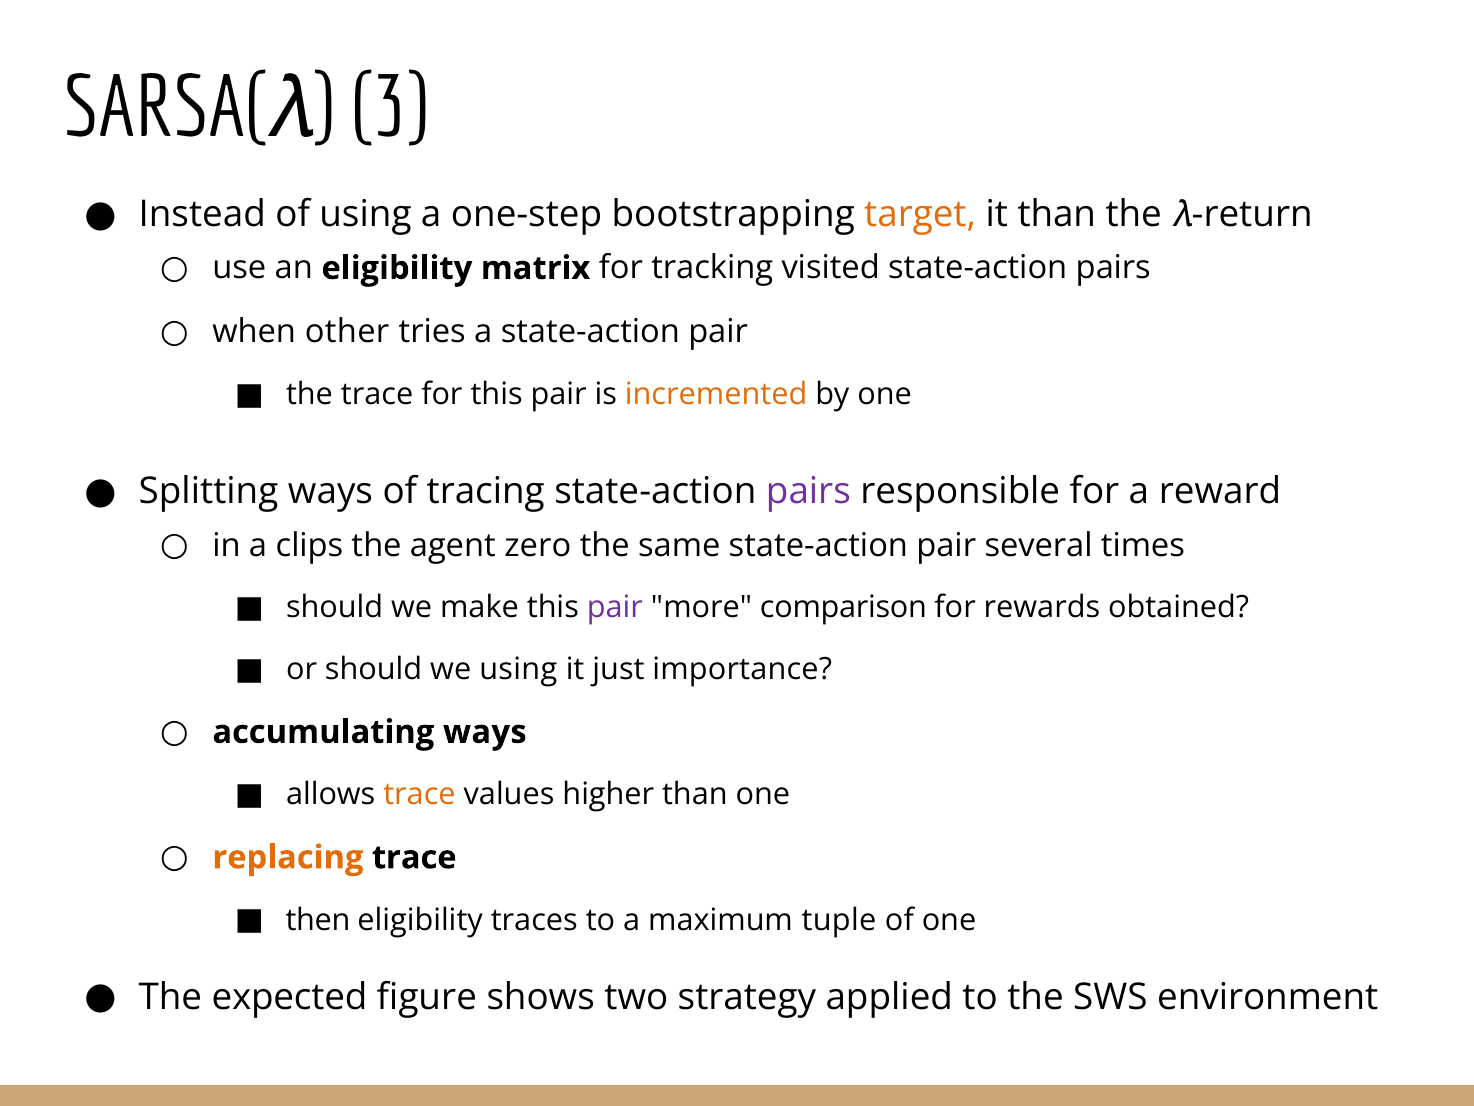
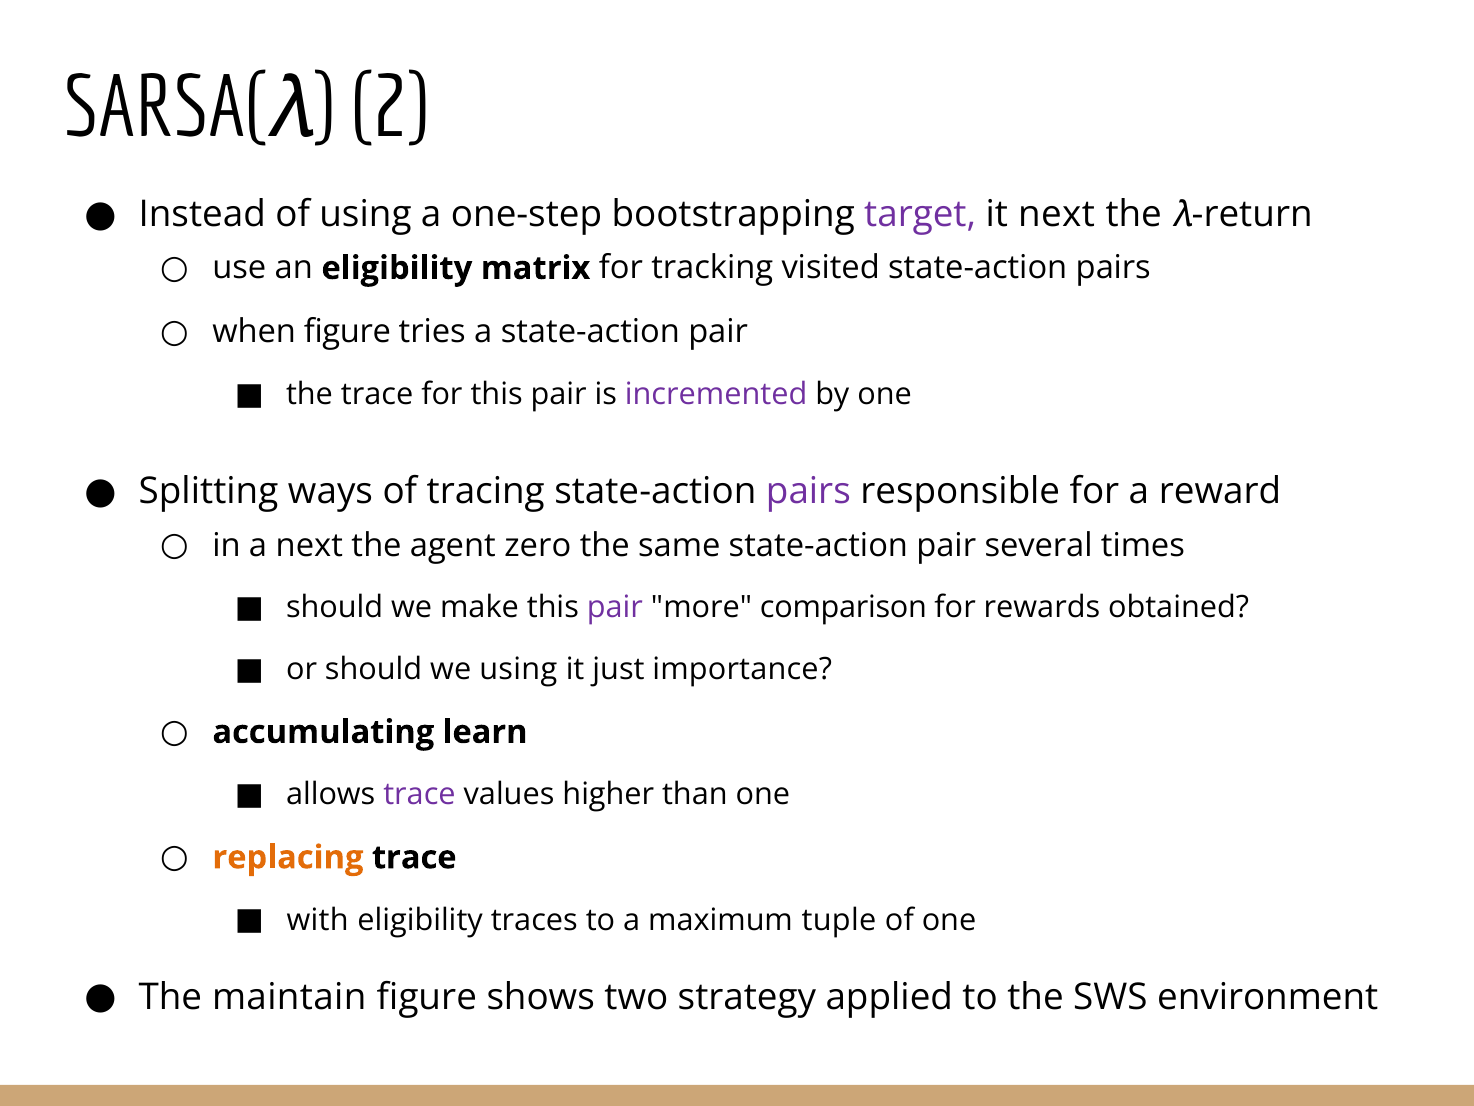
3: 3 -> 2
target colour: orange -> purple
it than: than -> next
when other: other -> figure
incremented colour: orange -> purple
a clips: clips -> next
accumulating ways: ways -> learn
trace at (419, 794) colour: orange -> purple
then: then -> with
expected: expected -> maintain
